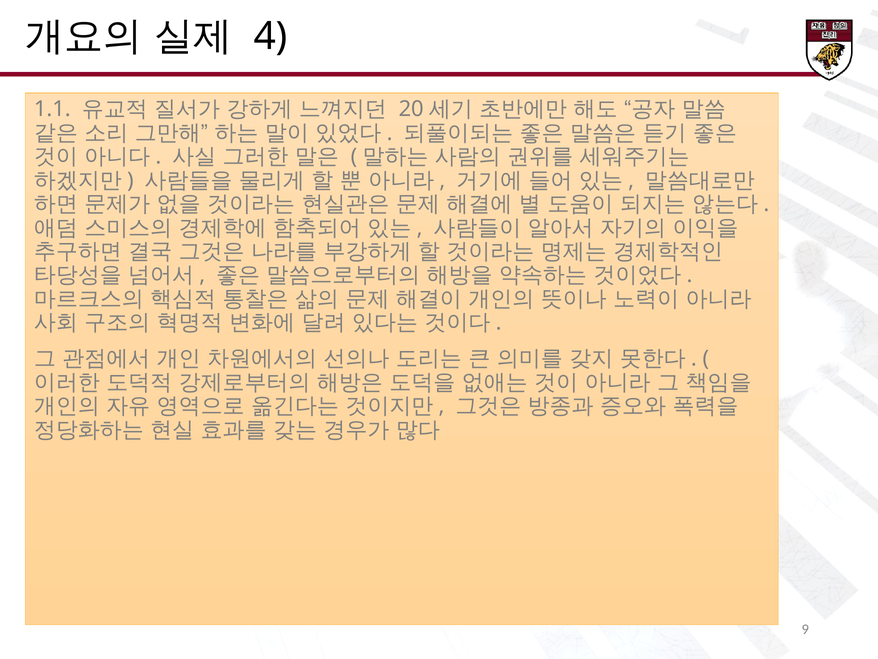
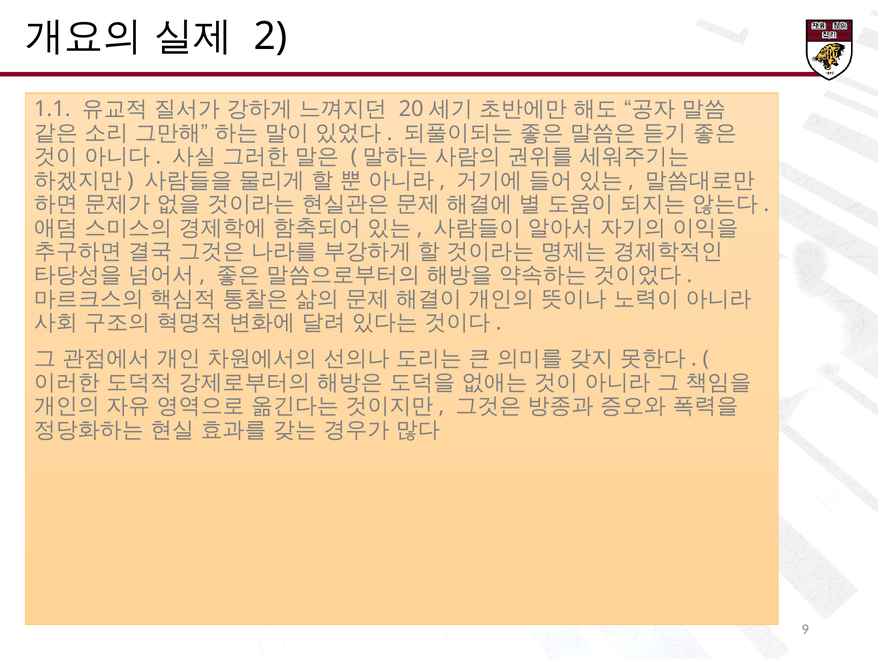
4: 4 -> 2
